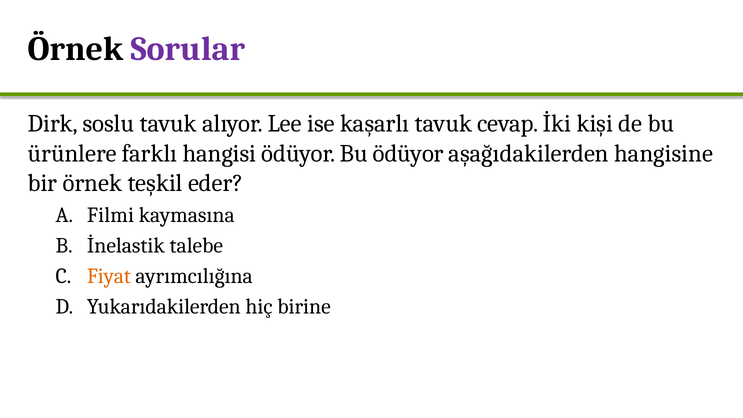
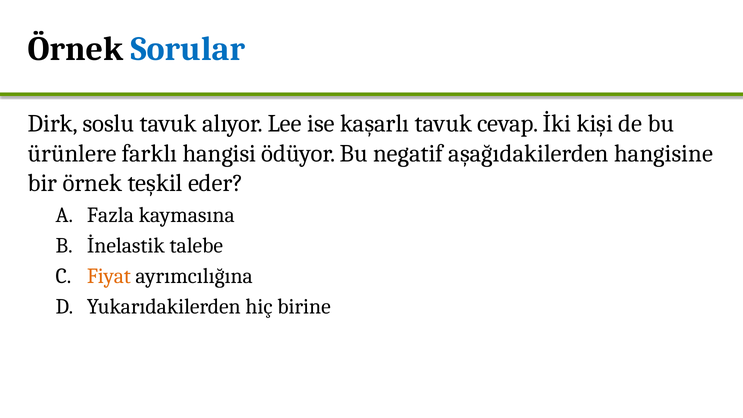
Sorular colour: purple -> blue
Bu ödüyor: ödüyor -> negatif
Filmi: Filmi -> Fazla
